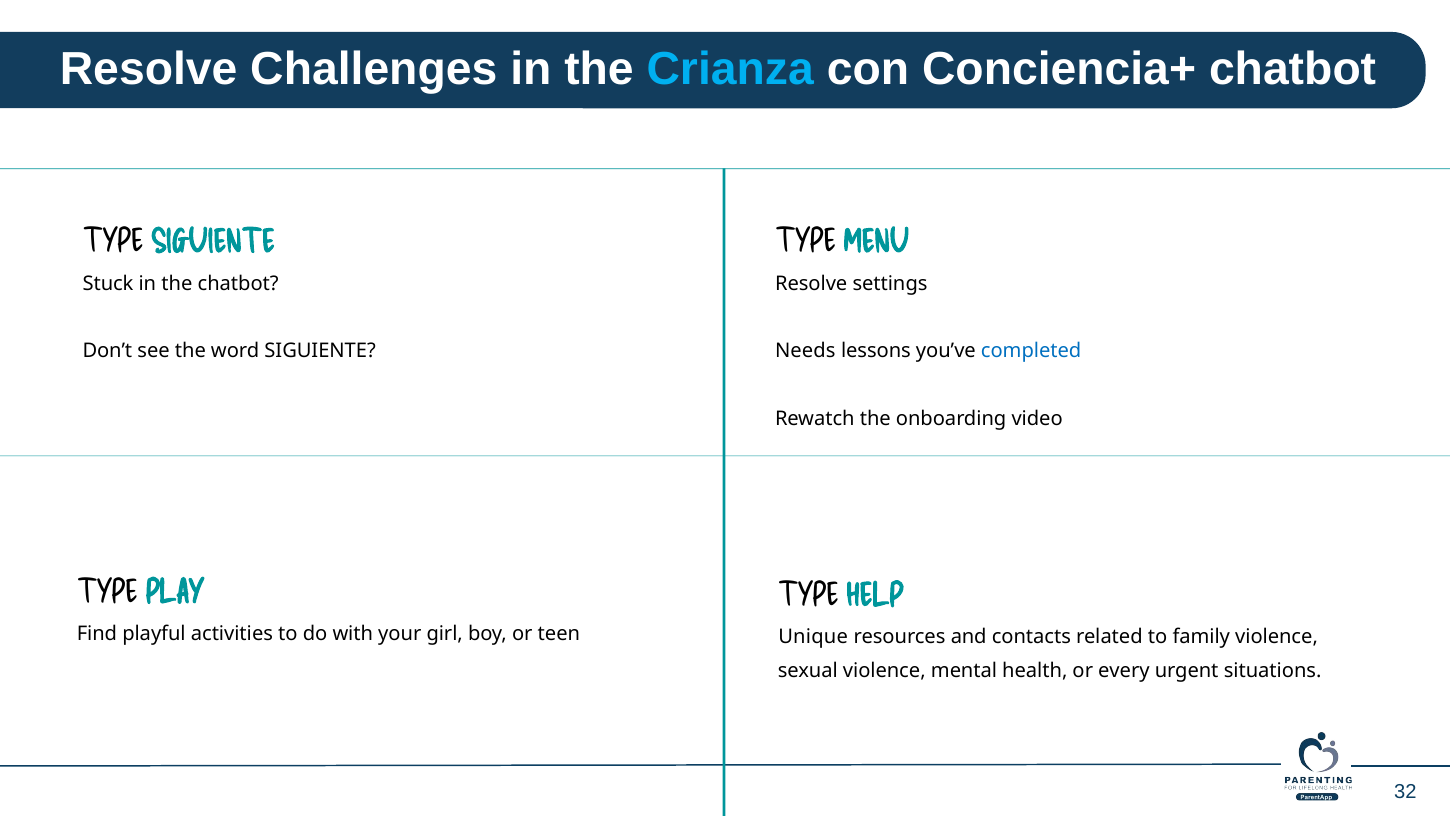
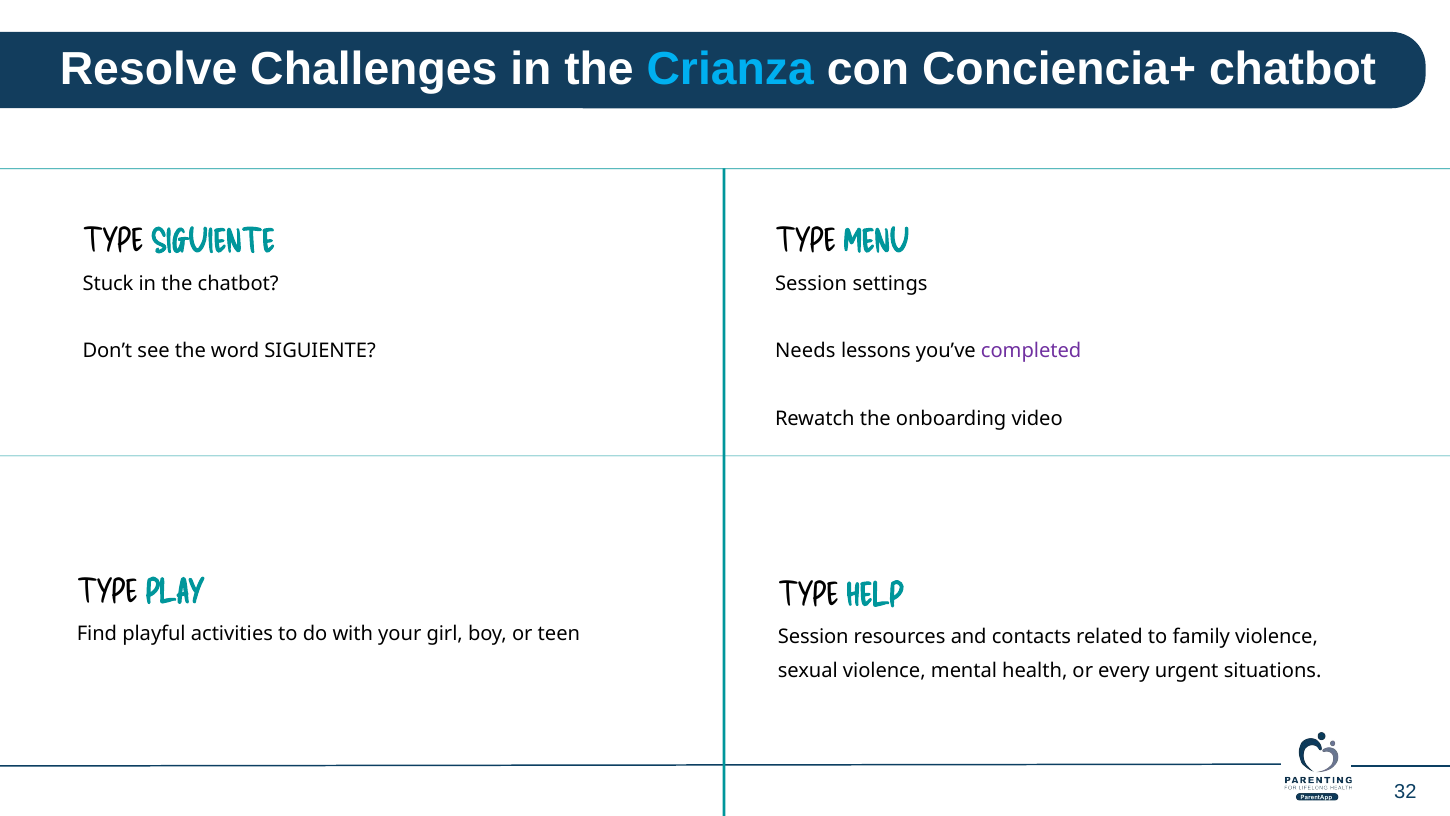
Resolve at (811, 283): Resolve -> Session
completed colour: blue -> purple
Unique at (813, 637): Unique -> Session
